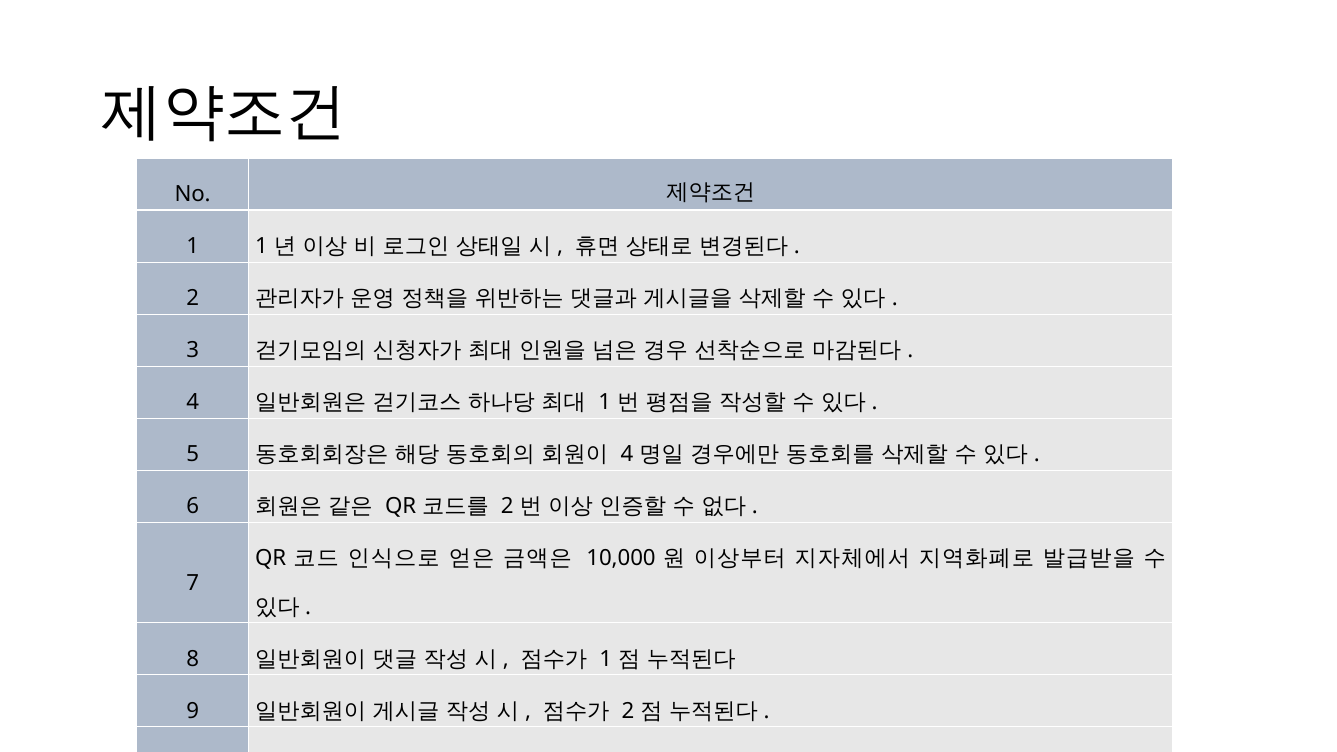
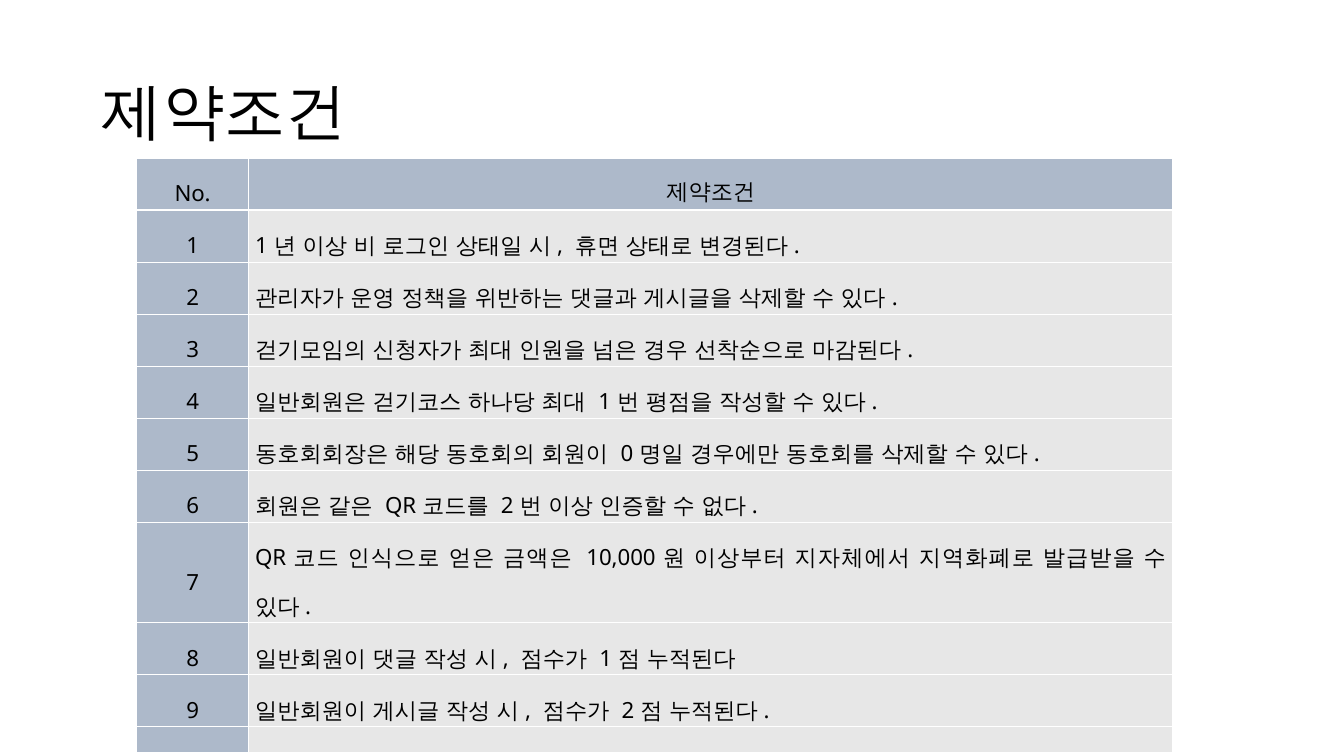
4 at (627, 455): 4 -> 0
